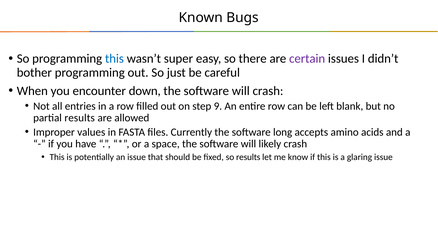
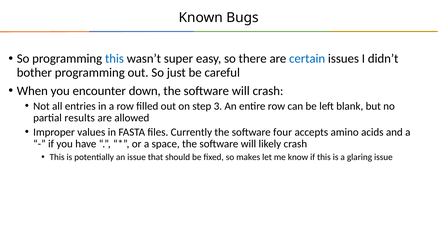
certain colour: purple -> blue
9: 9 -> 3
long: long -> four
so results: results -> makes
